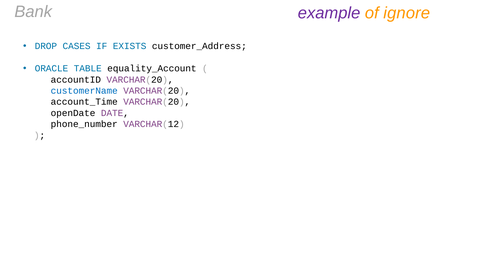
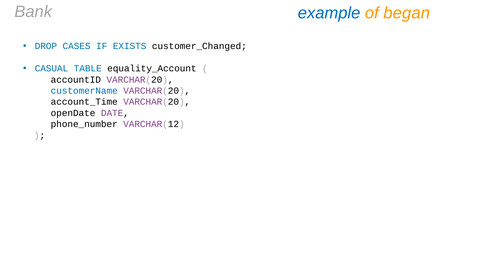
example colour: purple -> blue
ignore: ignore -> began
customer_Address: customer_Address -> customer_Changed
ORACLE: ORACLE -> CASUAL
